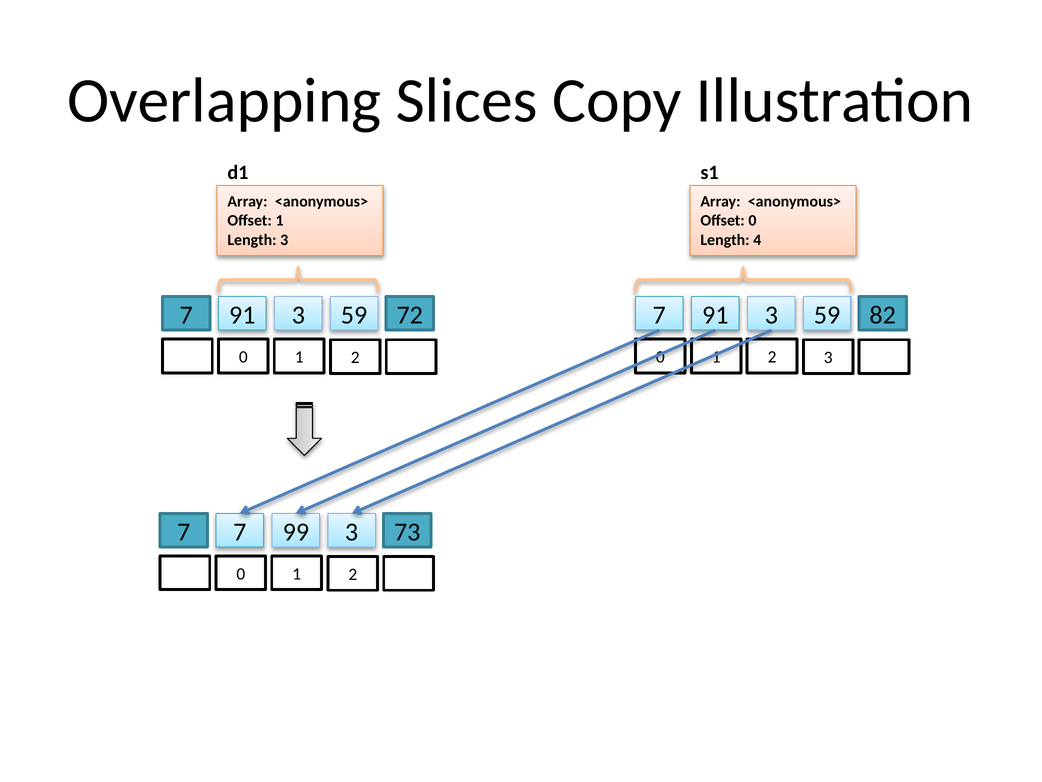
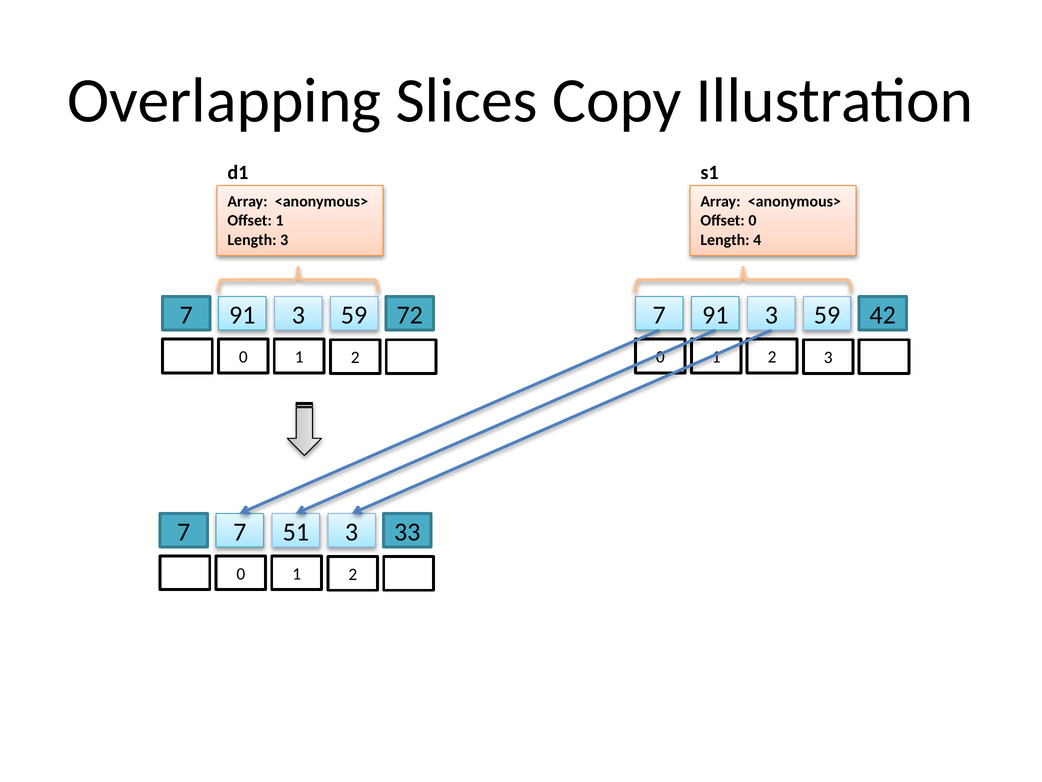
82: 82 -> 42
99: 99 -> 51
73: 73 -> 33
